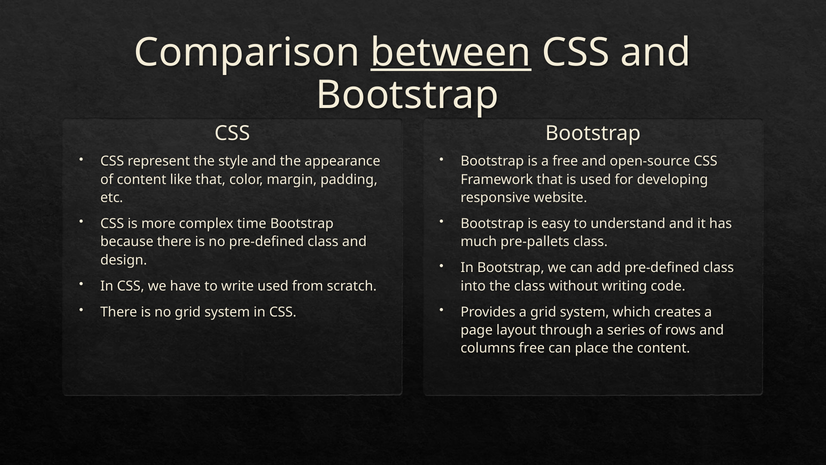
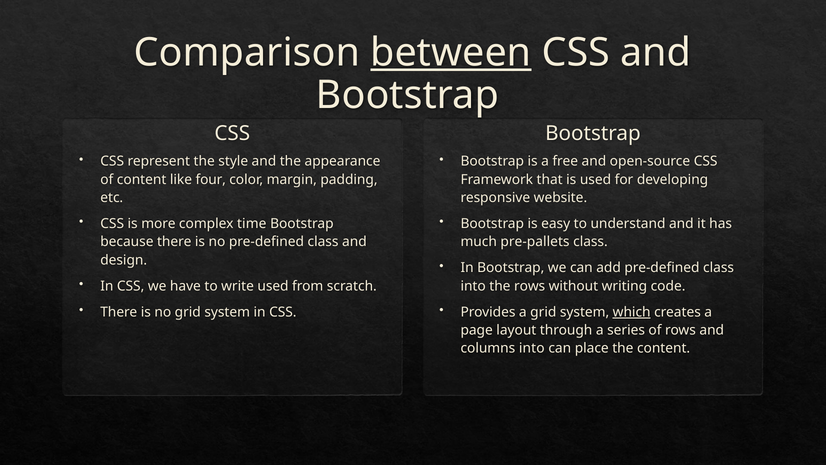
like that: that -> four
the class: class -> rows
which underline: none -> present
columns free: free -> into
